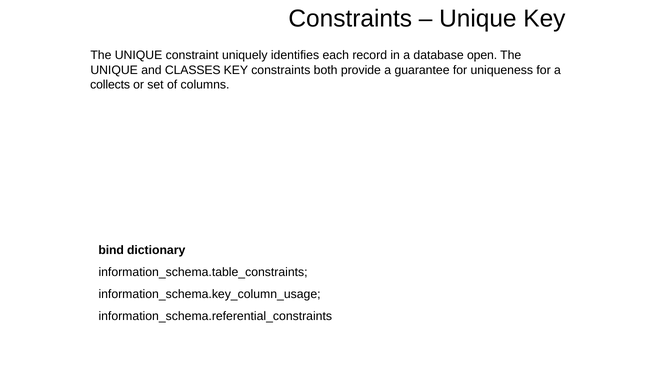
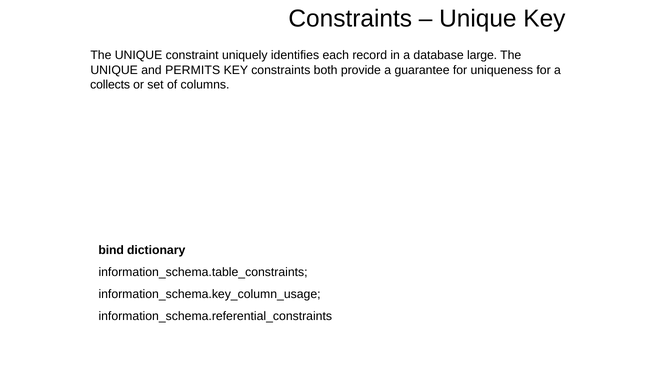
open: open -> large
CLASSES: CLASSES -> PERMITS
